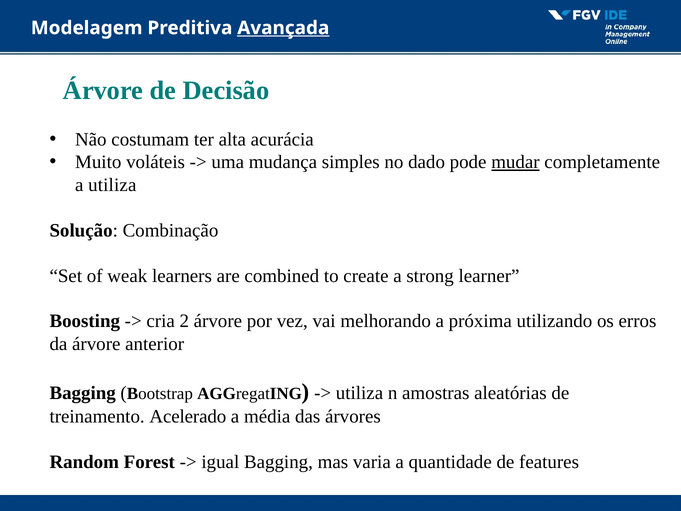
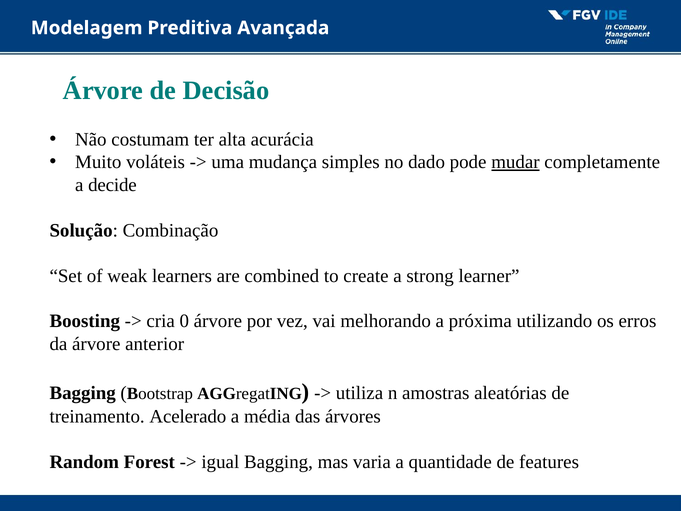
Avançada underline: present -> none
a utiliza: utiliza -> decide
2: 2 -> 0
